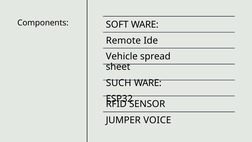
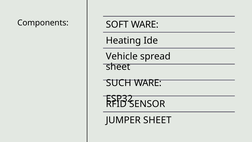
Remote: Remote -> Heating
JUMPER VOICE: VOICE -> SHEET
